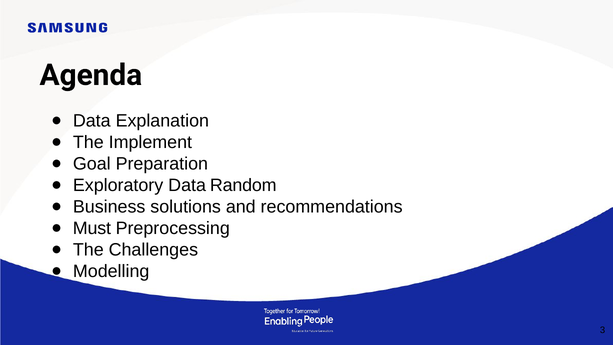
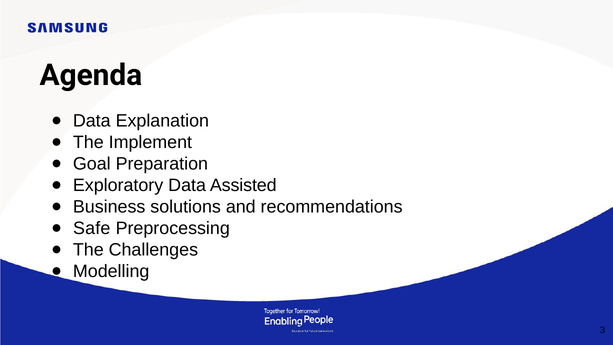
Random: Random -> Assisted
Must: Must -> Safe
